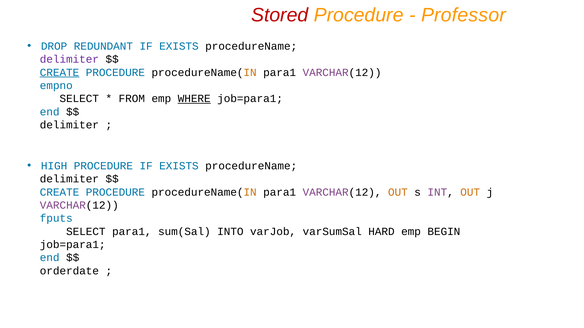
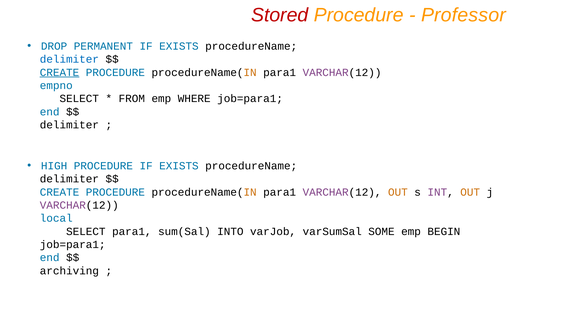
REDUNDANT: REDUNDANT -> PERMANENT
delimiter at (69, 59) colour: purple -> blue
WHERE underline: present -> none
fputs: fputs -> local
HARD: HARD -> SOME
orderdate: orderdate -> archiving
